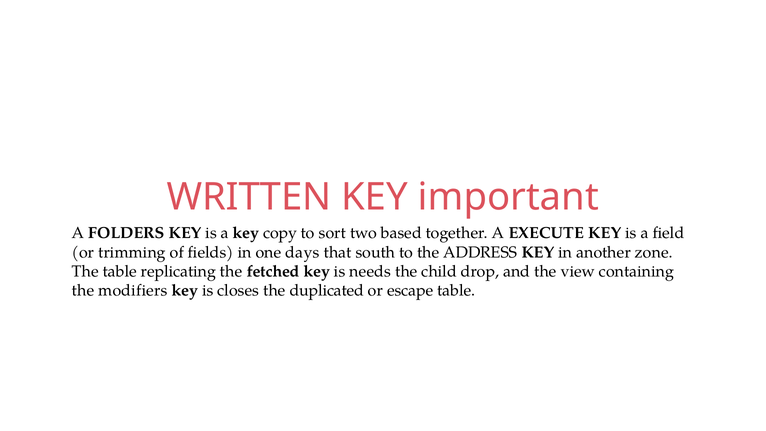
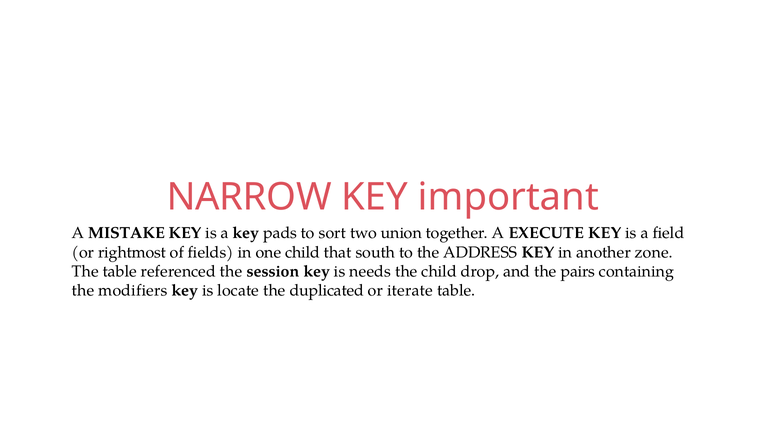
WRITTEN: WRITTEN -> NARROW
FOLDERS: FOLDERS -> MISTAKE
copy: copy -> pads
based: based -> union
trimming: trimming -> rightmost
one days: days -> child
replicating: replicating -> referenced
fetched: fetched -> session
view: view -> pairs
closes: closes -> locate
escape: escape -> iterate
